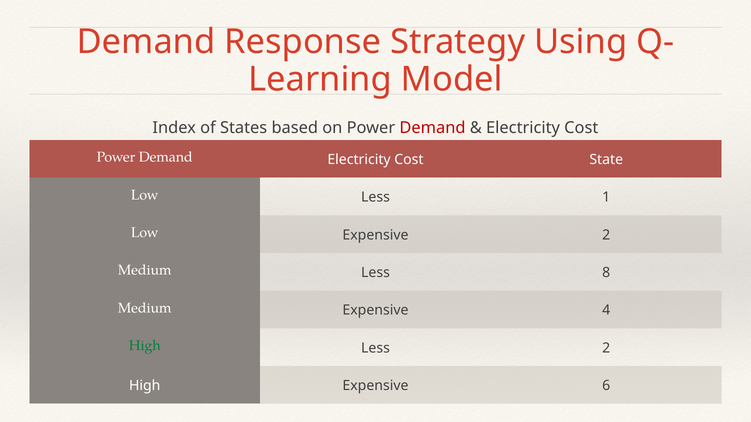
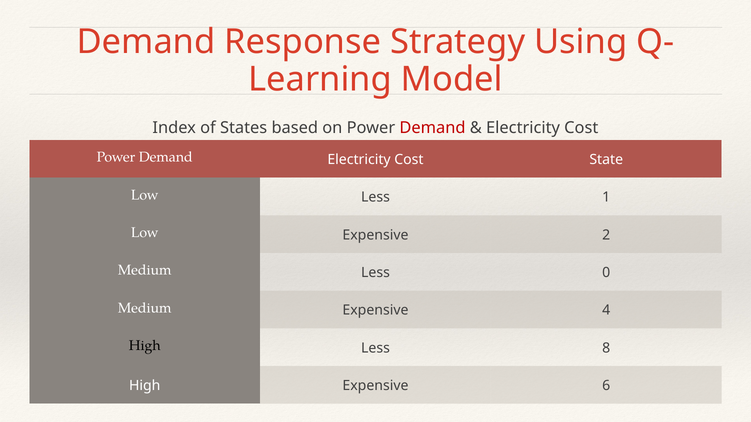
8: 8 -> 0
High at (145, 346) colour: green -> black
Less 2: 2 -> 8
